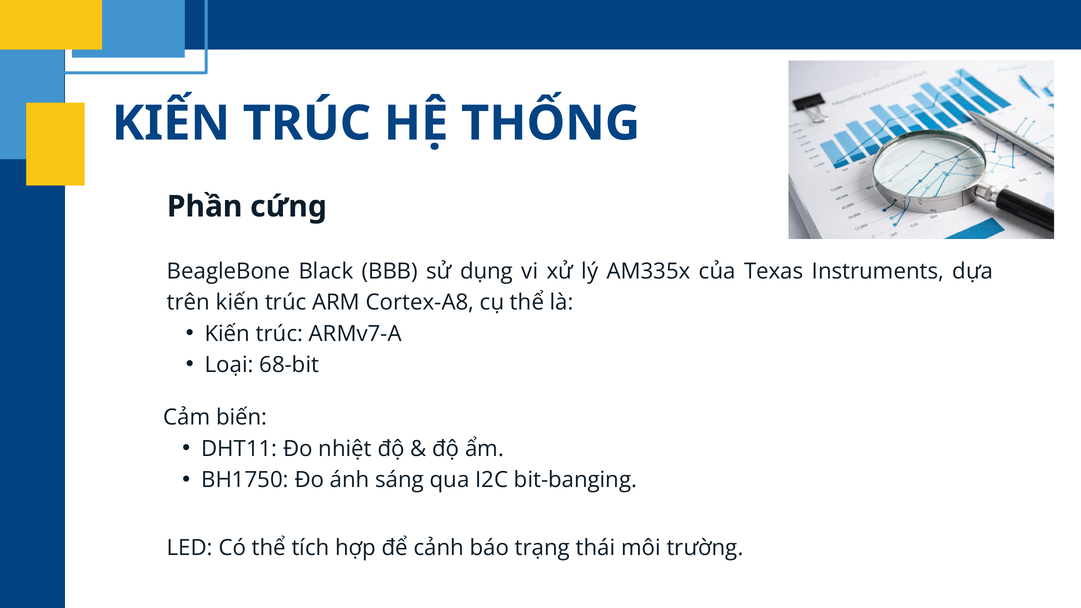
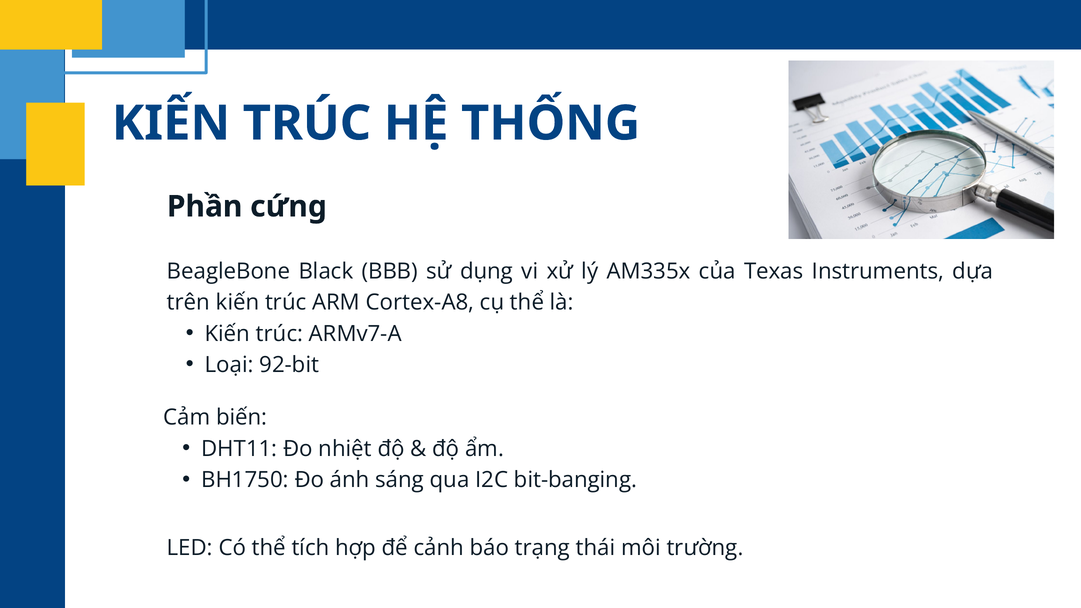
68-bit: 68-bit -> 92-bit
